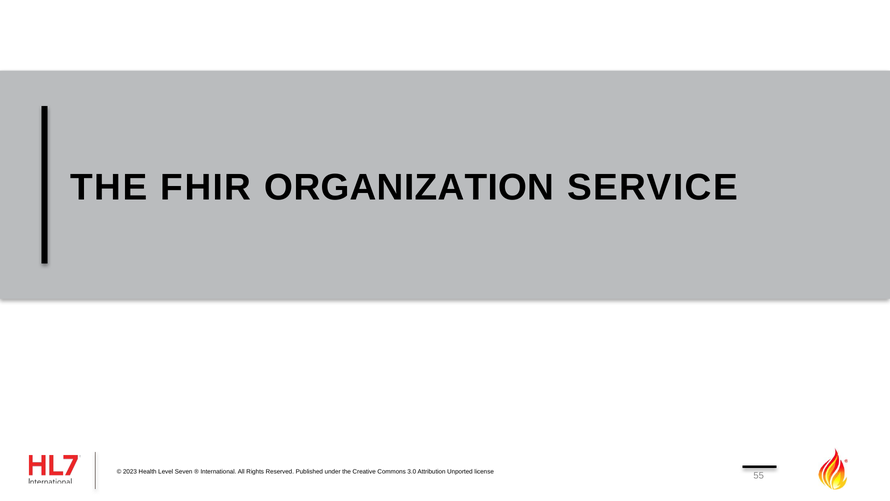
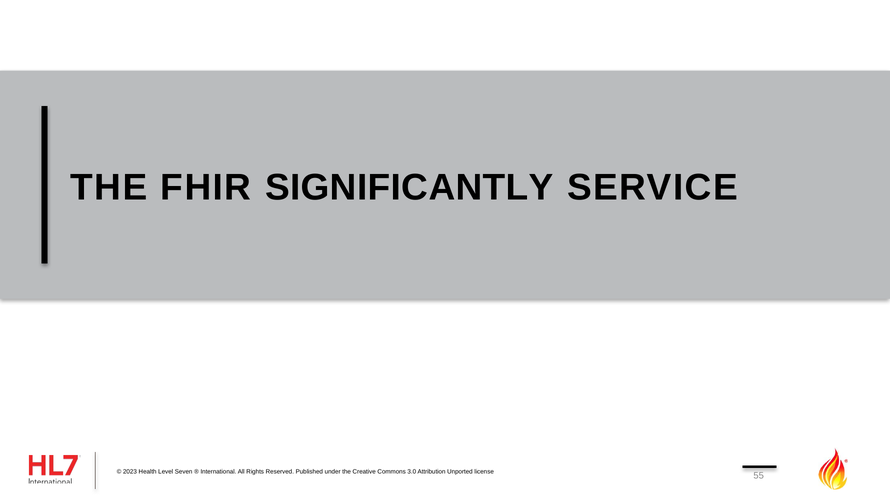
ORGANIZATION: ORGANIZATION -> SIGNIFICANTLY
